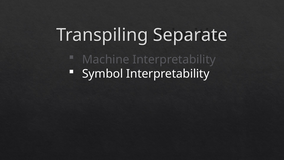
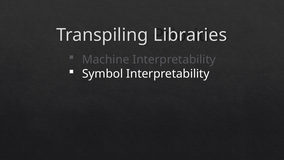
Separate: Separate -> Libraries
